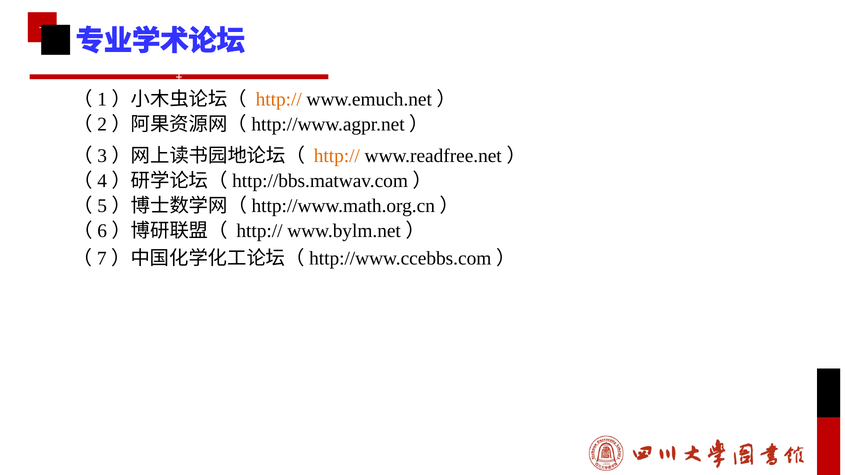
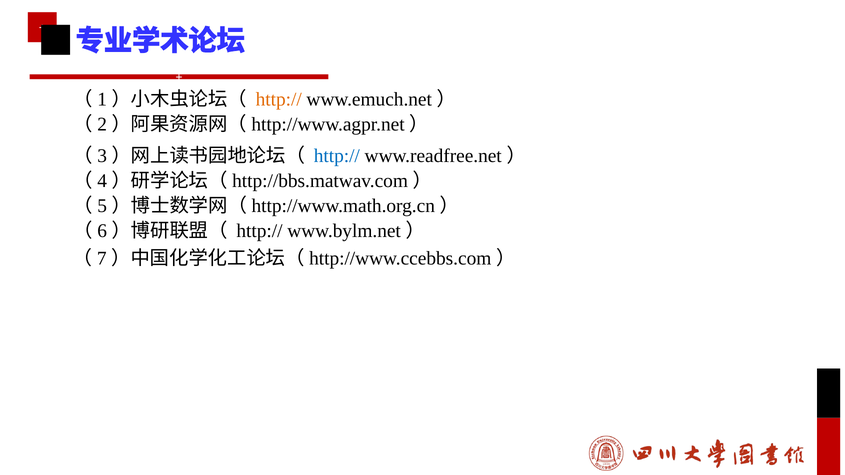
http:// at (337, 156) colour: orange -> blue
